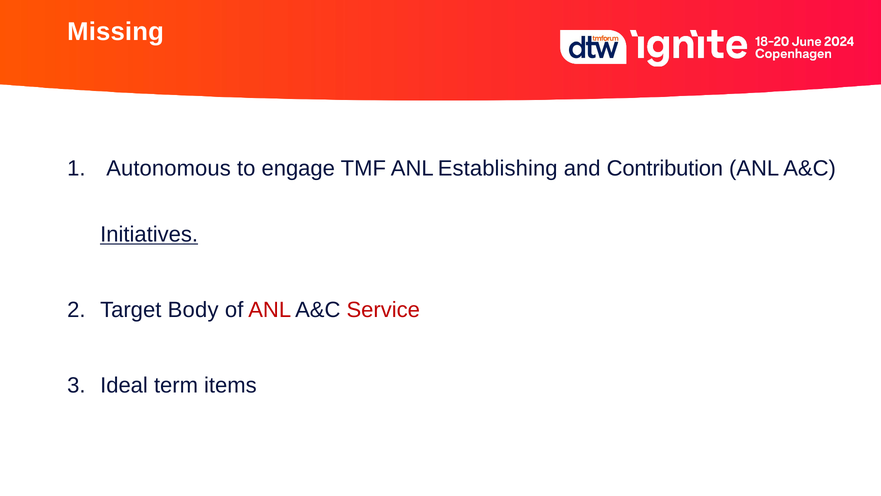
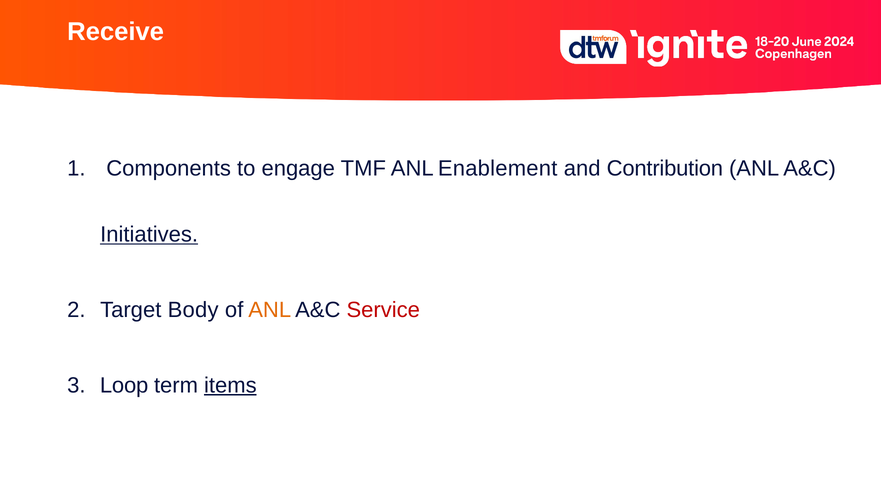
Missing: Missing -> Receive
Autonomous: Autonomous -> Components
Establishing: Establishing -> Enablement
ANL at (270, 310) colour: red -> orange
Ideal: Ideal -> Loop
items underline: none -> present
